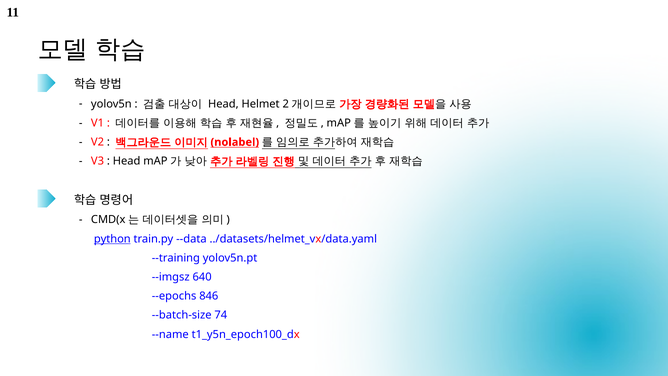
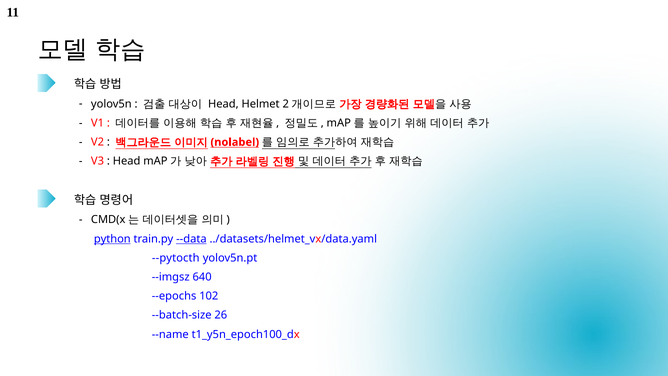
--data underline: none -> present
--training: --training -> --pytocth
846: 846 -> 102
74: 74 -> 26
